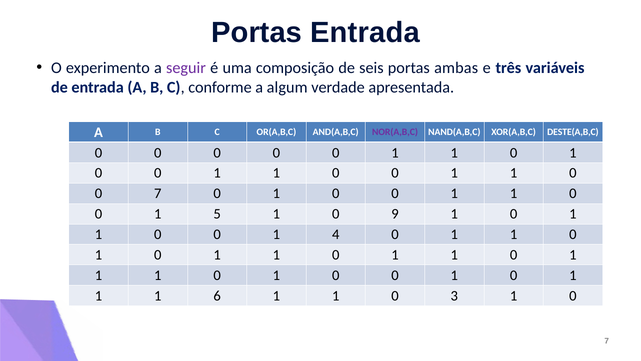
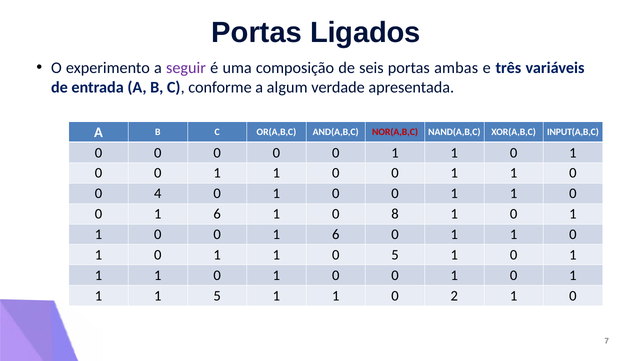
Portas Entrada: Entrada -> Ligados
NOR(A,B,C colour: purple -> red
DESTE(A,B,C: DESTE(A,B,C -> INPUT(A,B,C
0 7: 7 -> 4
5 at (217, 214): 5 -> 6
9: 9 -> 8
4 at (336, 234): 4 -> 6
1 at (395, 255): 1 -> 5
1 6: 6 -> 5
3: 3 -> 2
